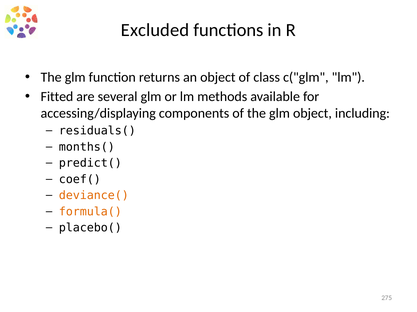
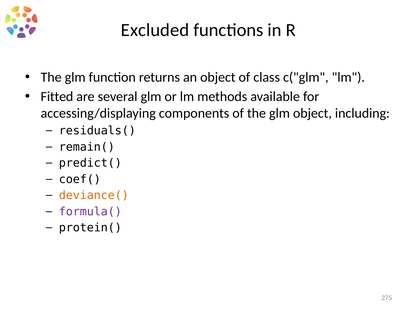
months(: months( -> remain(
formula( colour: orange -> purple
placebo(: placebo( -> protein(
